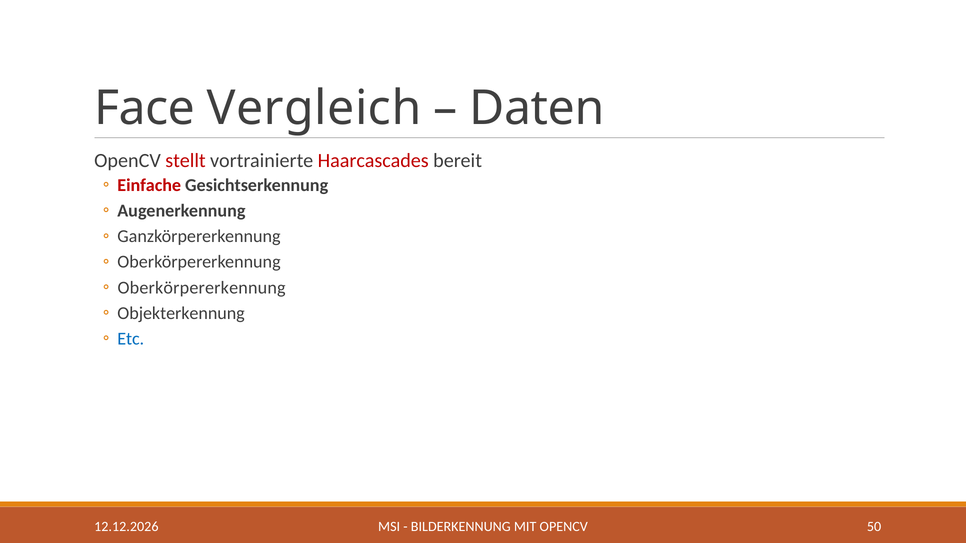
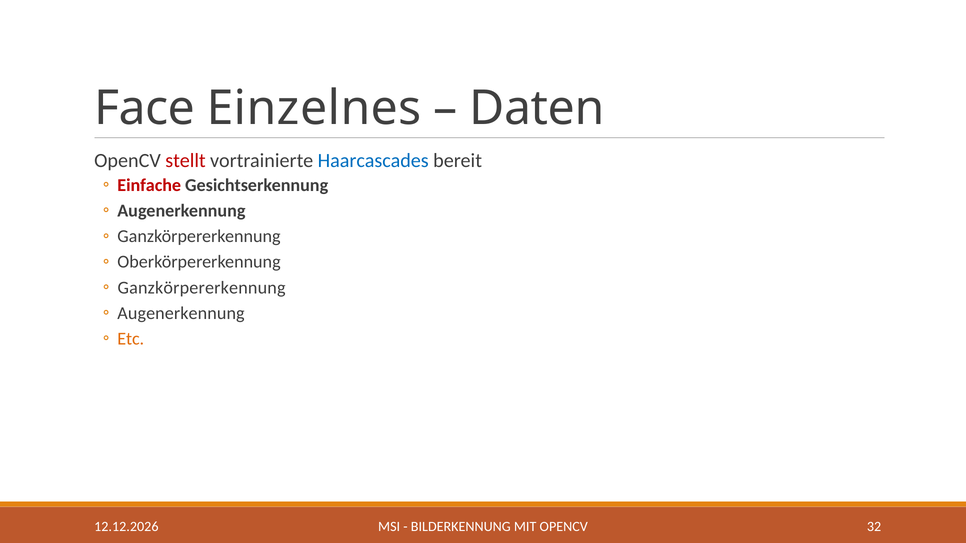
Vergleich: Vergleich -> Einzelnes
Haarcascades colour: red -> blue
Oberkörpererkennung at (202, 288): Oberkörpererkennung -> Ganzkörpererkennung
Objekterkennung at (181, 313): Objekterkennung -> Augenerkennung
Etc colour: blue -> orange
50: 50 -> 32
